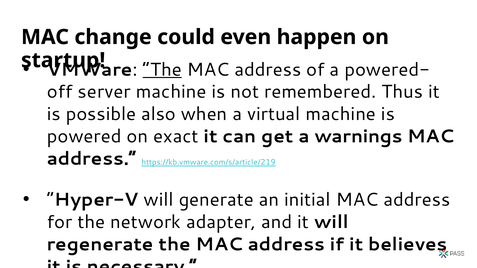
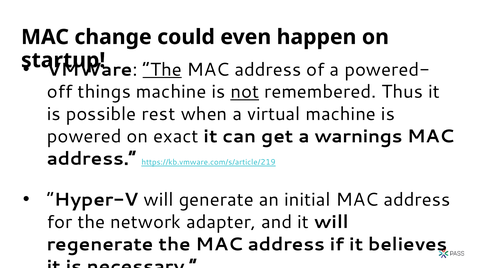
server: server -> things
not underline: none -> present
also: also -> rest
